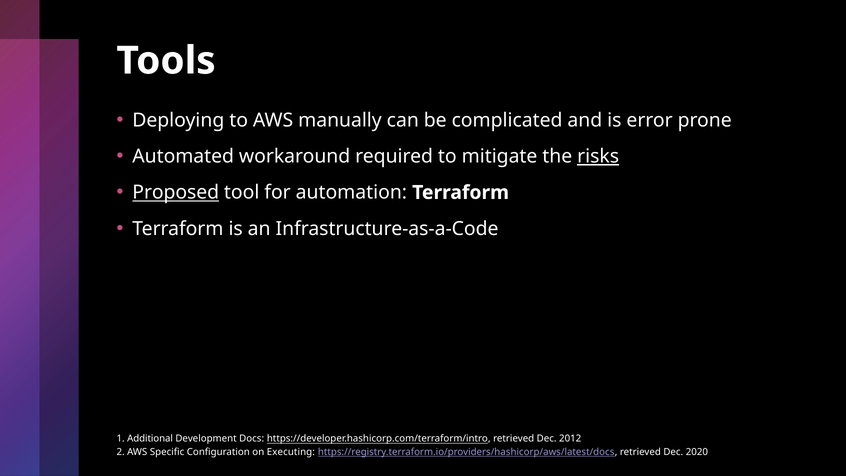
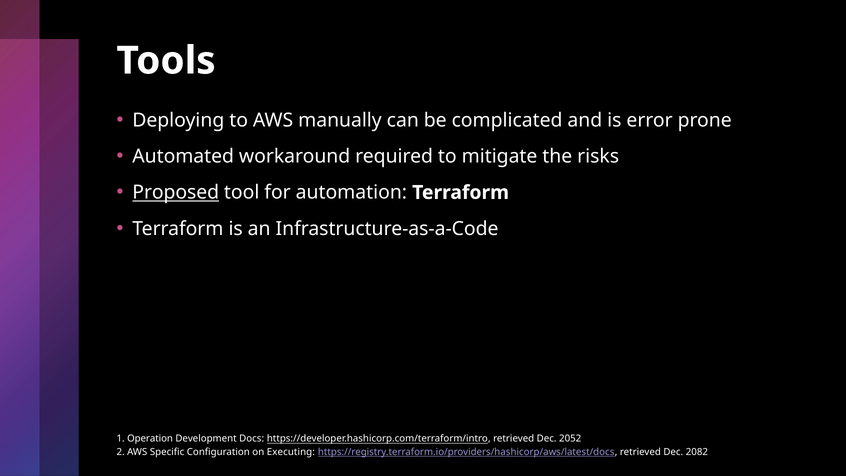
risks underline: present -> none
Additional: Additional -> Operation
2012: 2012 -> 2052
2020: 2020 -> 2082
